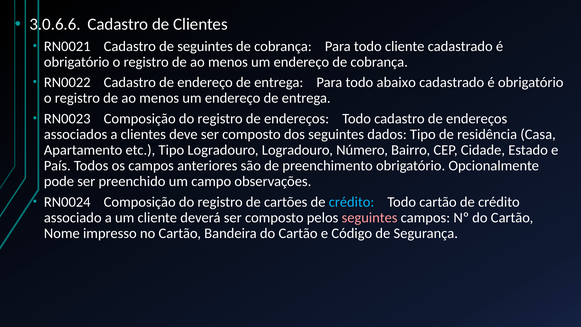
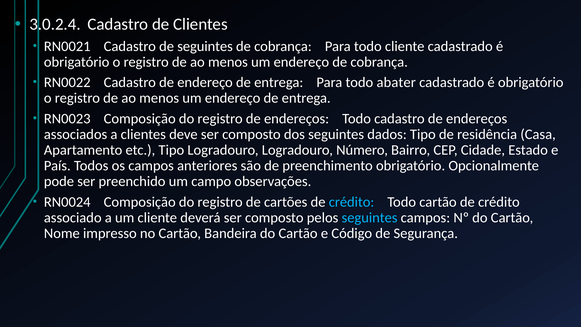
3.0.6.6: 3.0.6.6 -> 3.0.2.4
abaixo: abaixo -> abater
seguintes at (370, 218) colour: pink -> light blue
